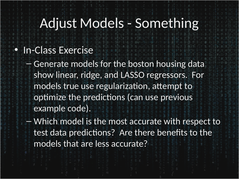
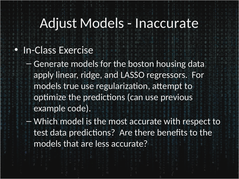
Something: Something -> Inaccurate
show: show -> apply
